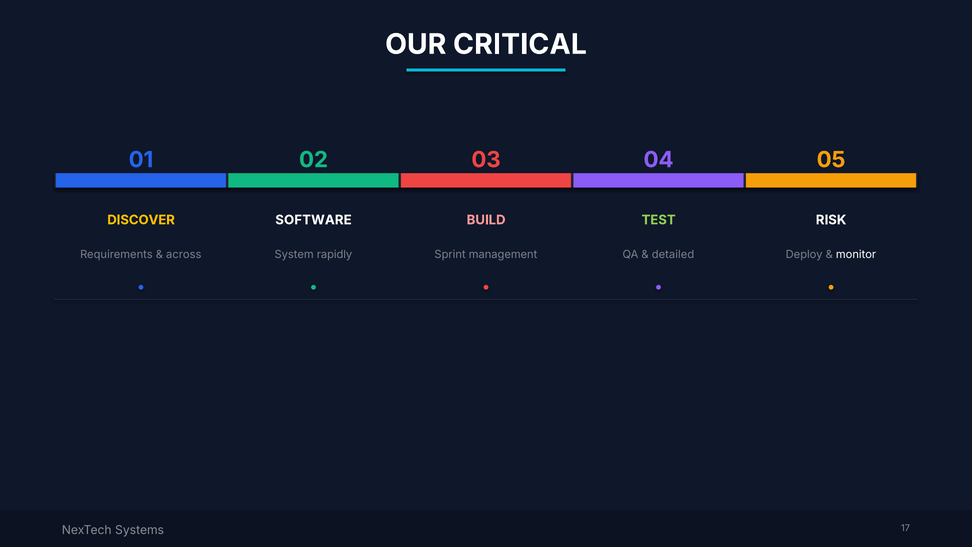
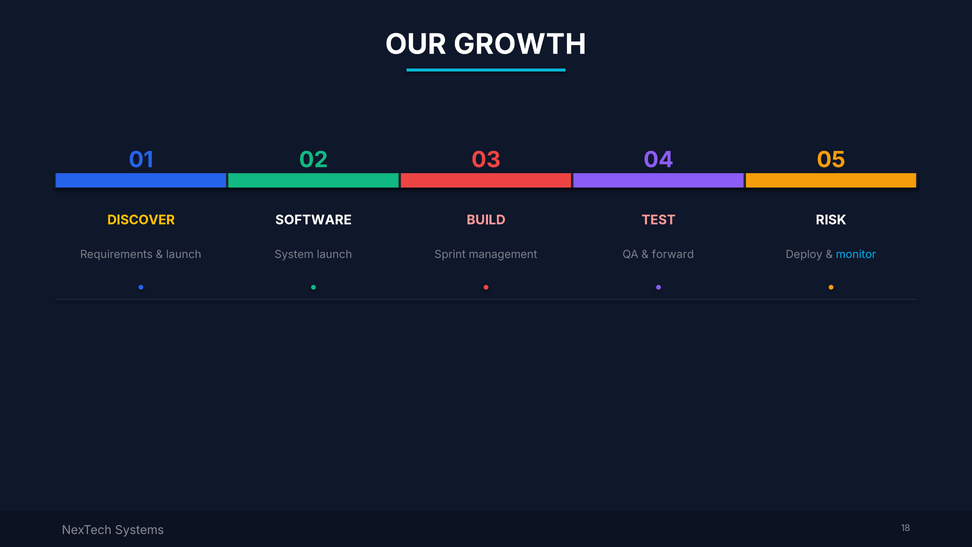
CRITICAL: CRITICAL -> GROWTH
TEST colour: light green -> pink
across at (184, 254): across -> launch
System rapidly: rapidly -> launch
detailed: detailed -> forward
monitor colour: white -> light blue
17: 17 -> 18
